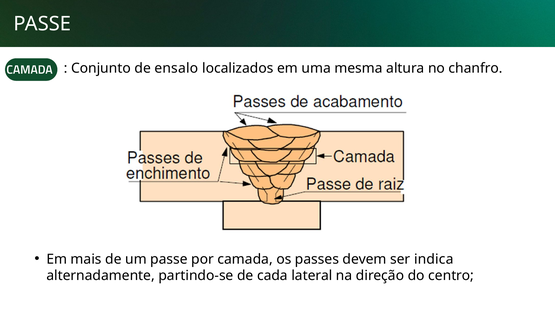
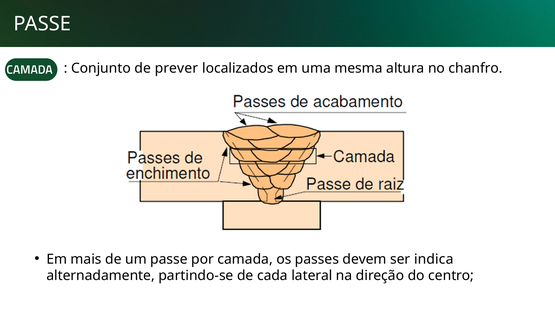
ensalo: ensalo -> prever
